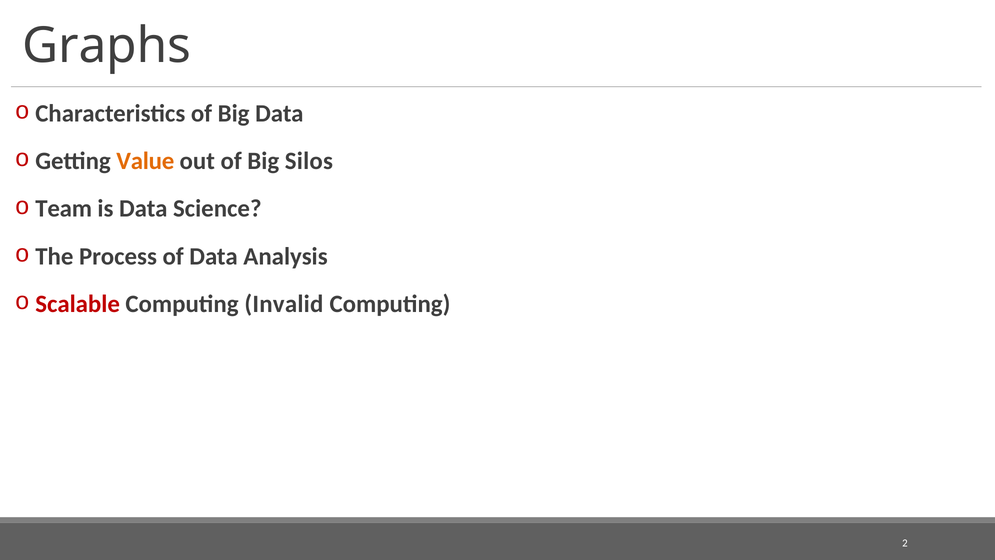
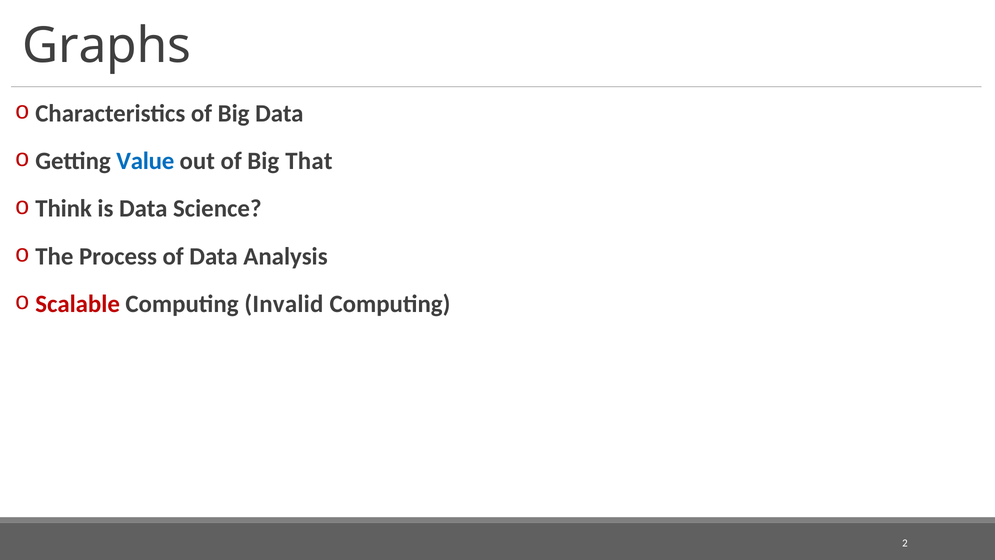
Value colour: orange -> blue
Silos: Silos -> That
Team: Team -> Think
